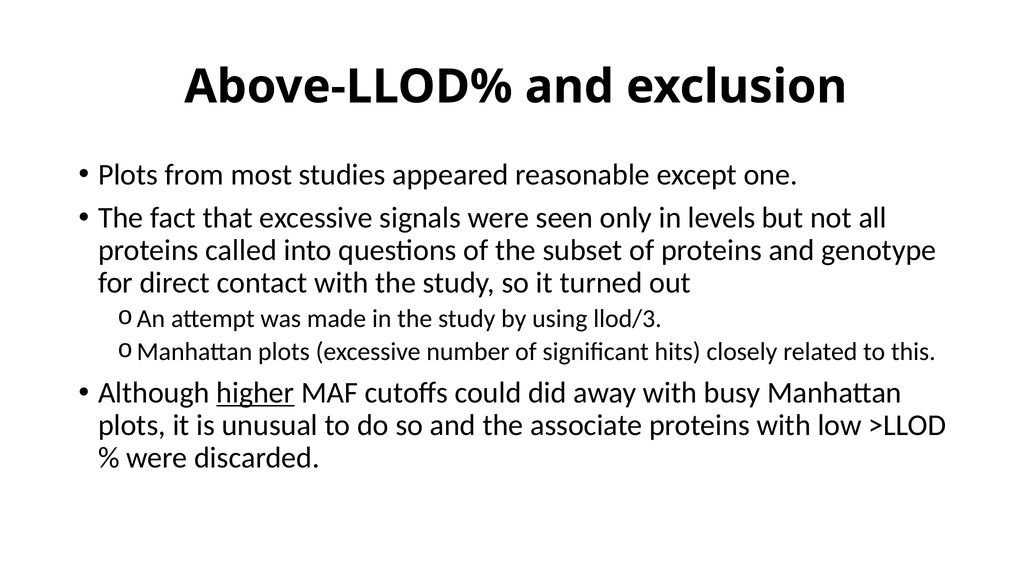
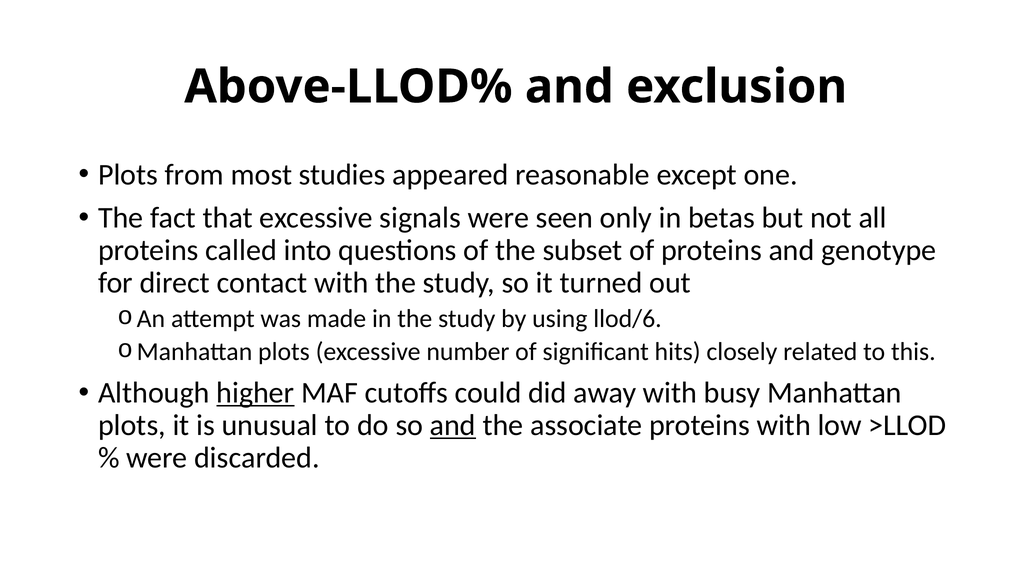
levels: levels -> betas
llod/3: llod/3 -> llod/6
and at (453, 425) underline: none -> present
